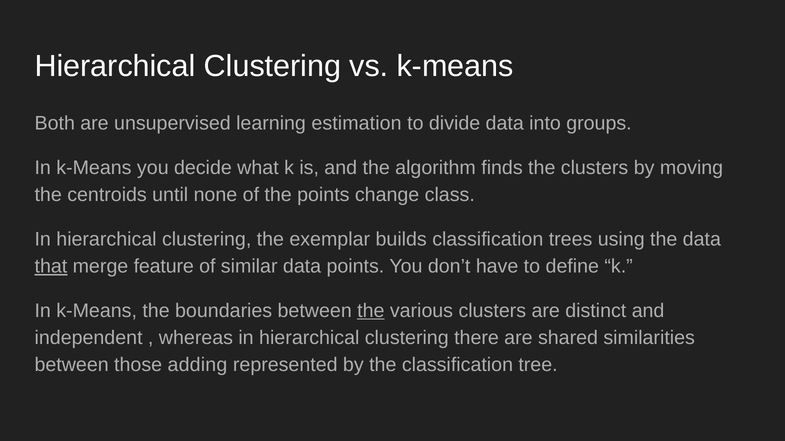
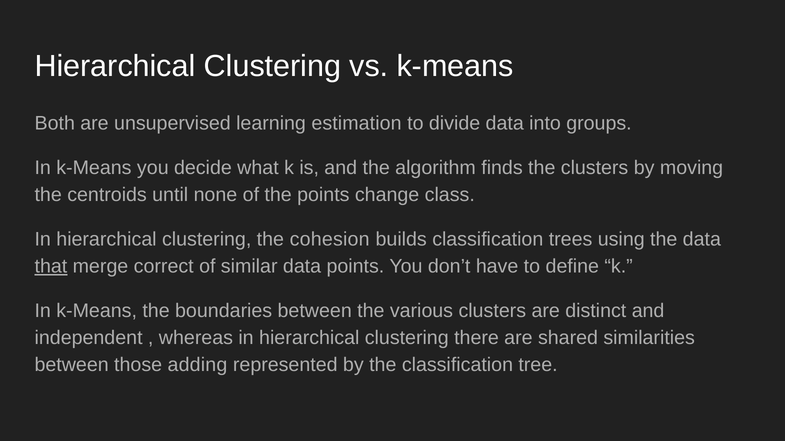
exemplar: exemplar -> cohesion
feature: feature -> correct
the at (371, 311) underline: present -> none
